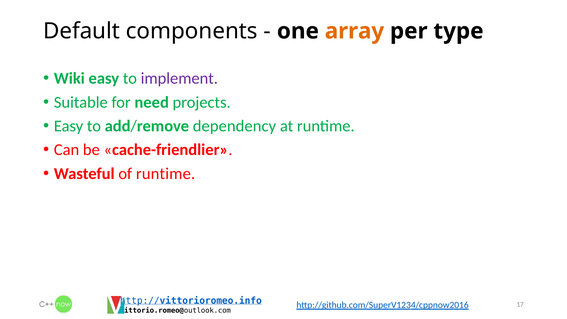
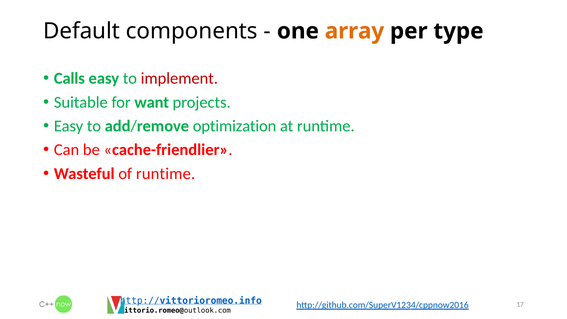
Wiki: Wiki -> Calls
implement colour: purple -> red
need: need -> want
dependency: dependency -> optimization
